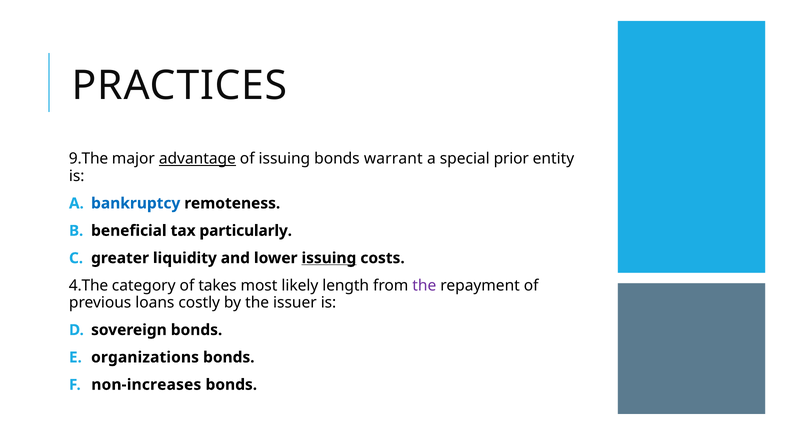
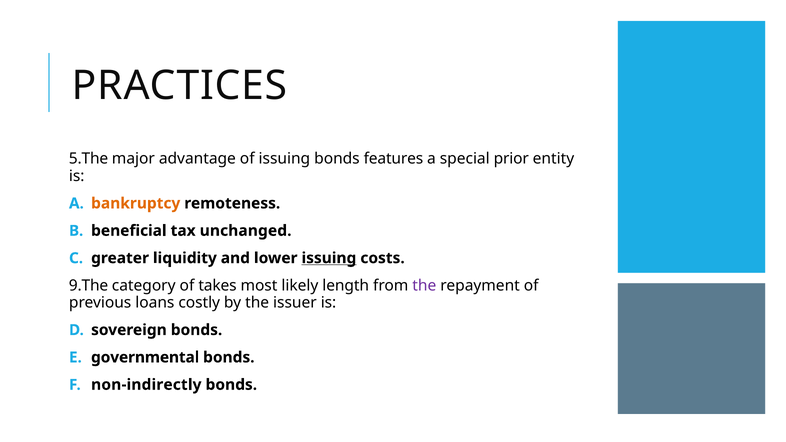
9.The: 9.The -> 5.The
advantage underline: present -> none
warrant: warrant -> features
bankruptcy colour: blue -> orange
particularly: particularly -> unchanged
4.The: 4.The -> 9.The
organizations: organizations -> governmental
non-increases: non-increases -> non-indirectly
